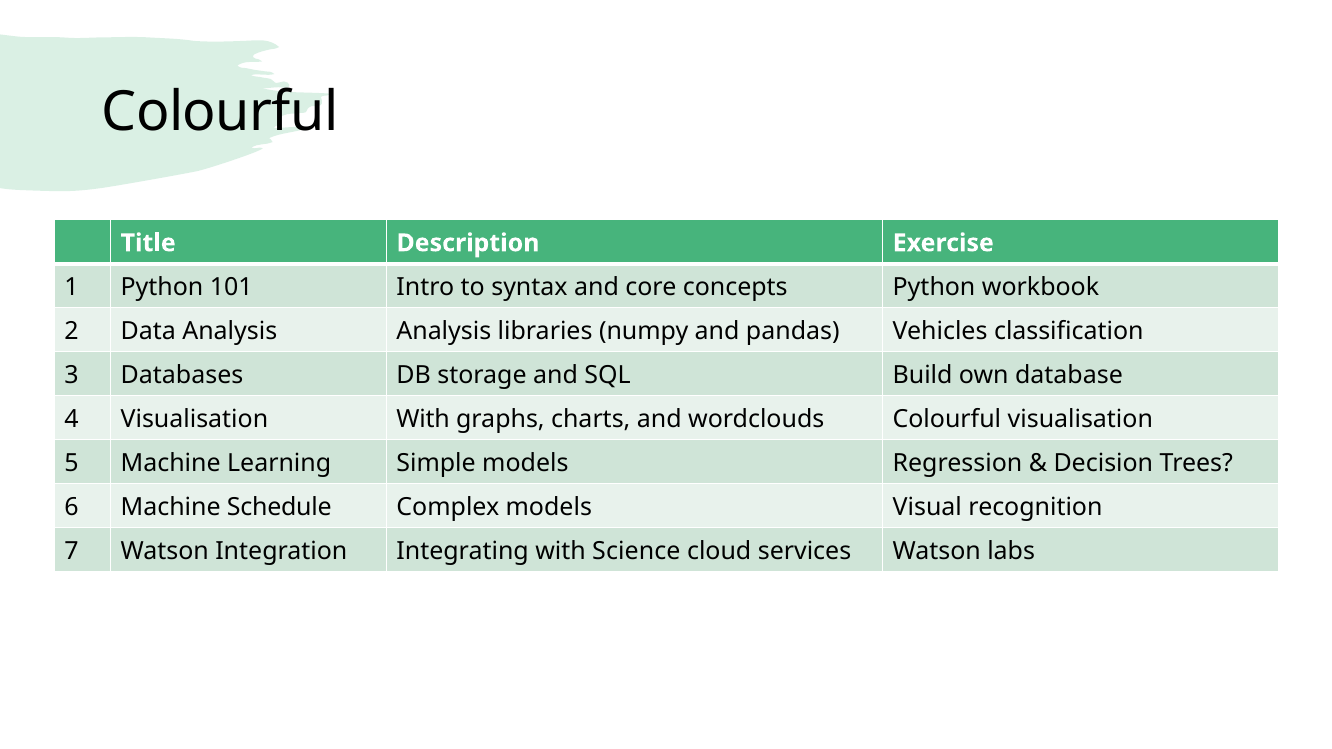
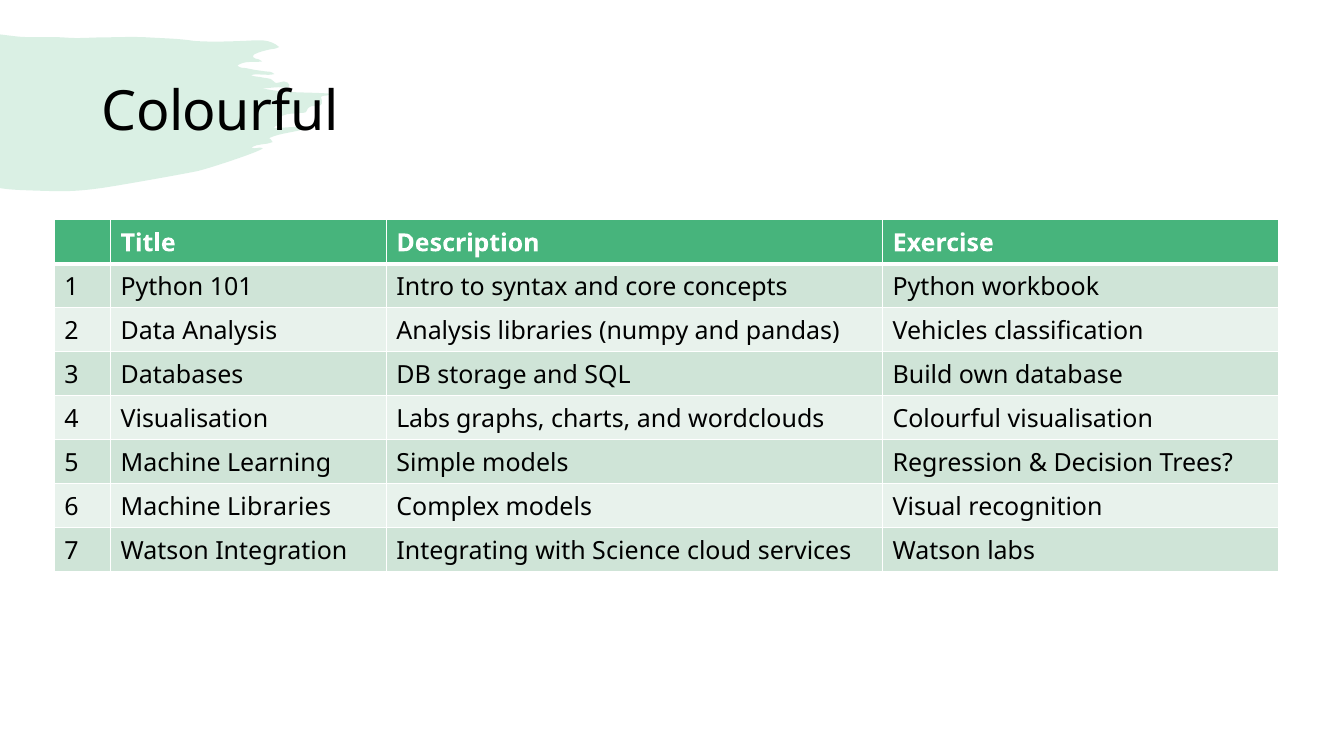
Visualisation With: With -> Labs
Machine Schedule: Schedule -> Libraries
